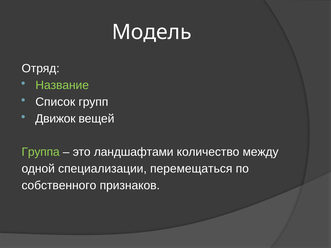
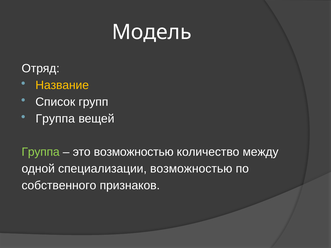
Название colour: light green -> yellow
Движок at (55, 119): Движок -> Группа
это ландшафтами: ландшафтами -> возможностью
специализации перемещаться: перемещаться -> возможностью
